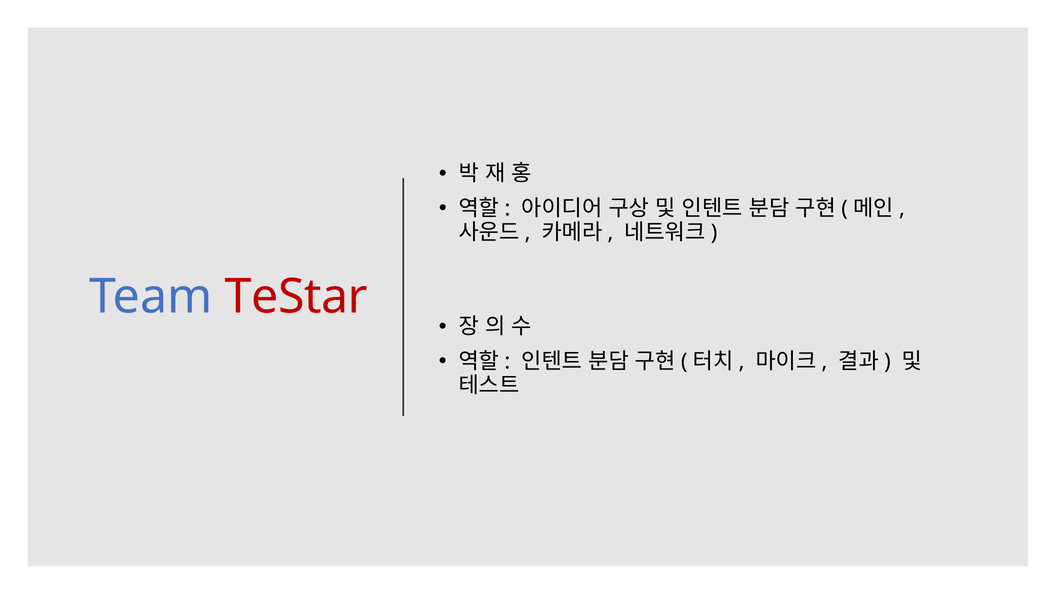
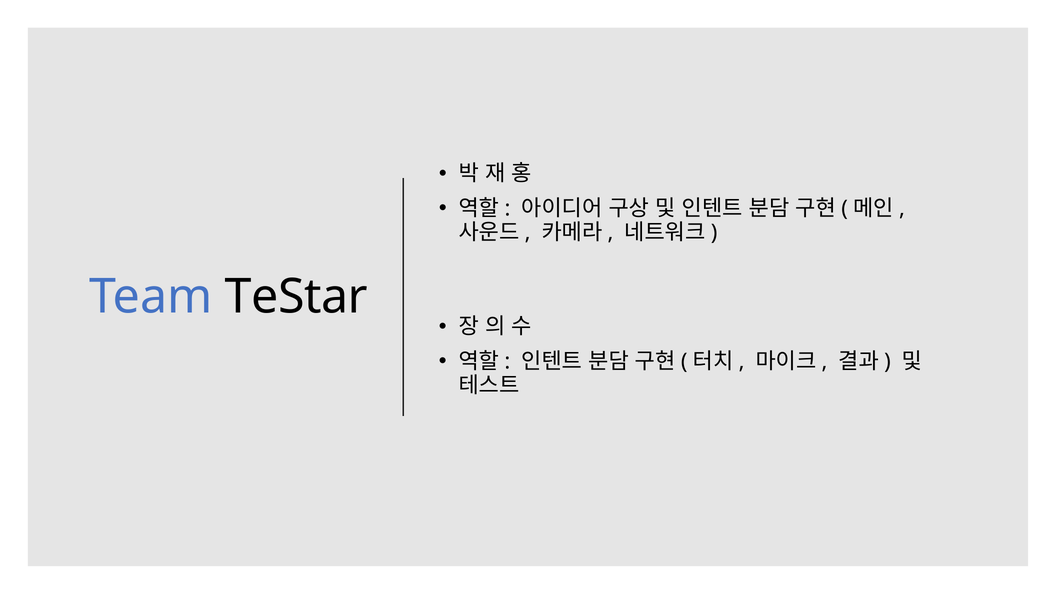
TeStar colour: red -> black
